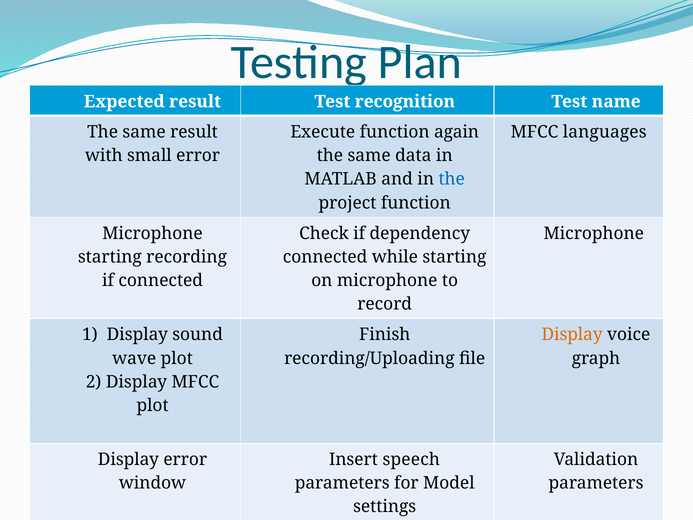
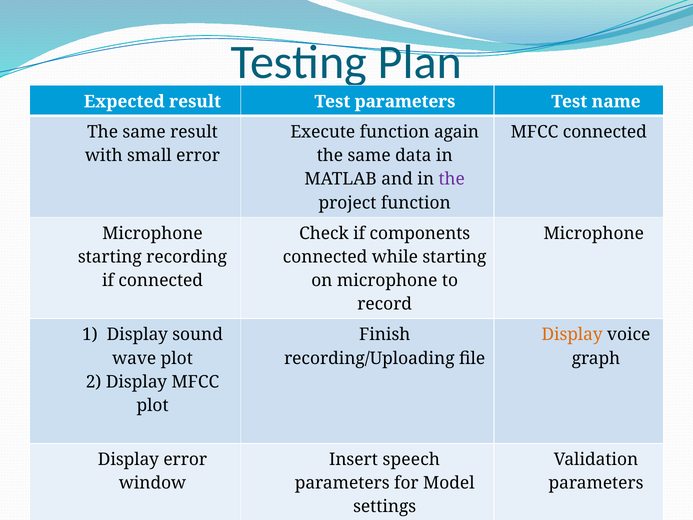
Test recognition: recognition -> parameters
MFCC languages: languages -> connected
the at (452, 179) colour: blue -> purple
dependency: dependency -> components
